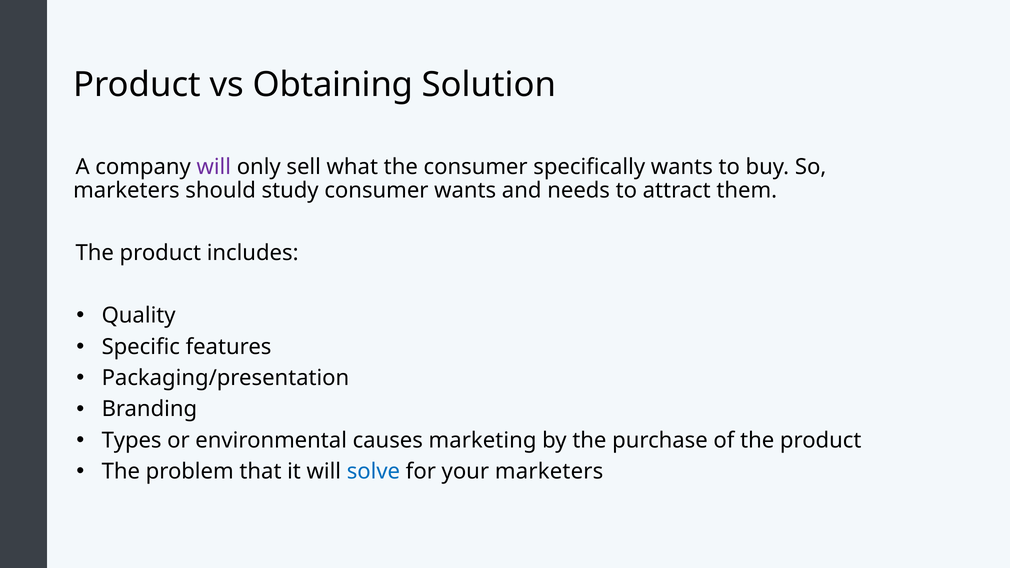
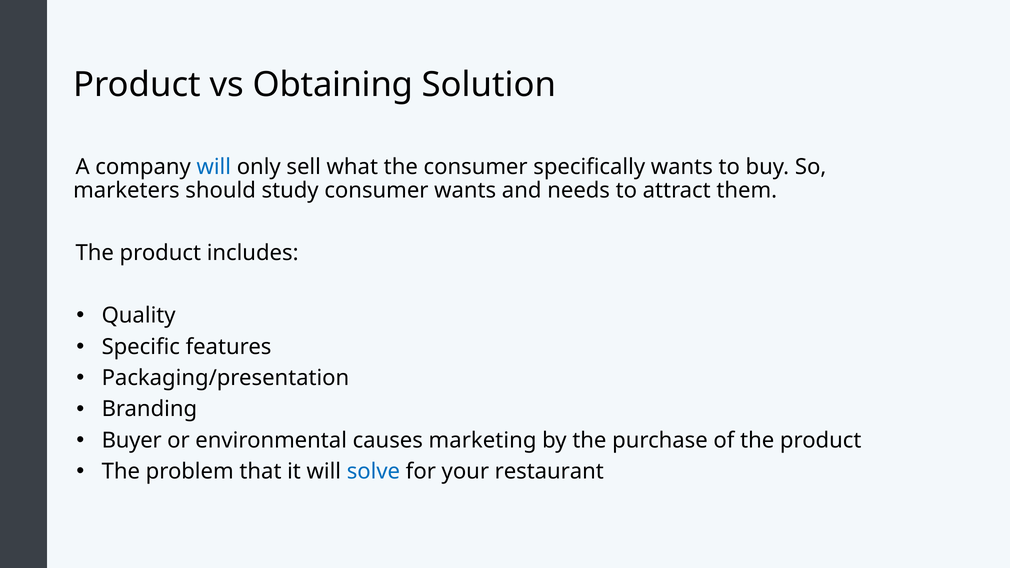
will at (214, 167) colour: purple -> blue
Types: Types -> Buyer
your marketers: marketers -> restaurant
